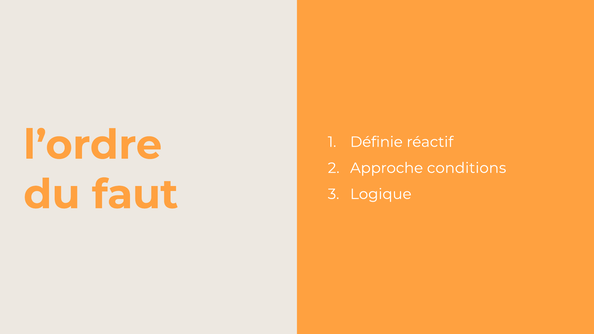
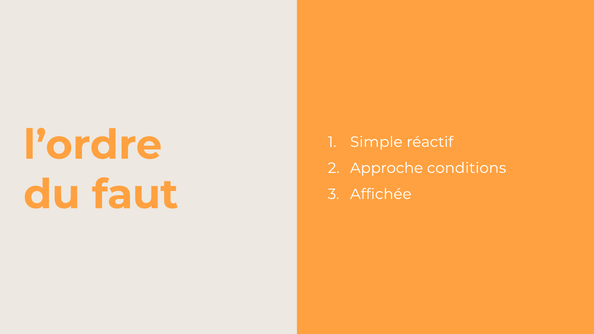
Définie: Définie -> Simple
Logique: Logique -> Affichée
